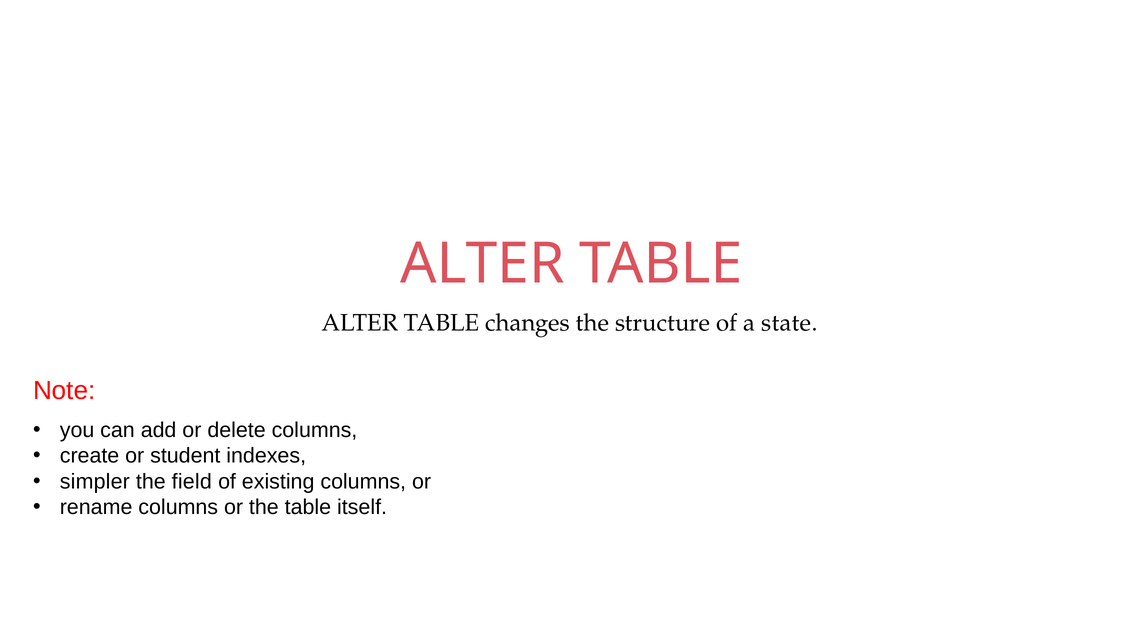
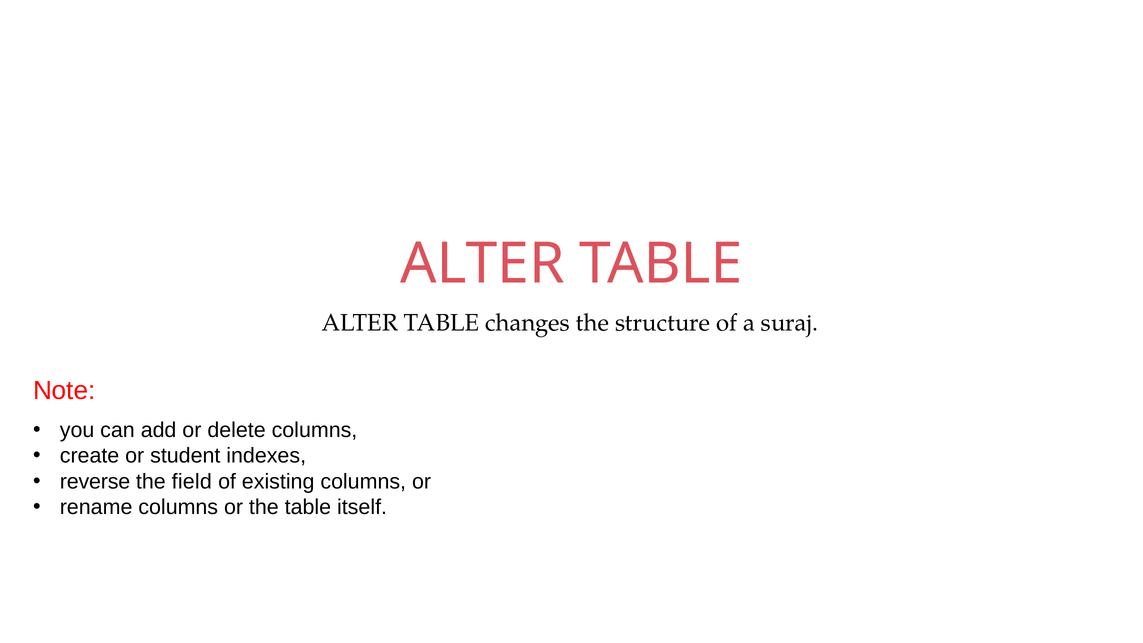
state: state -> suraj
simpler: simpler -> reverse
